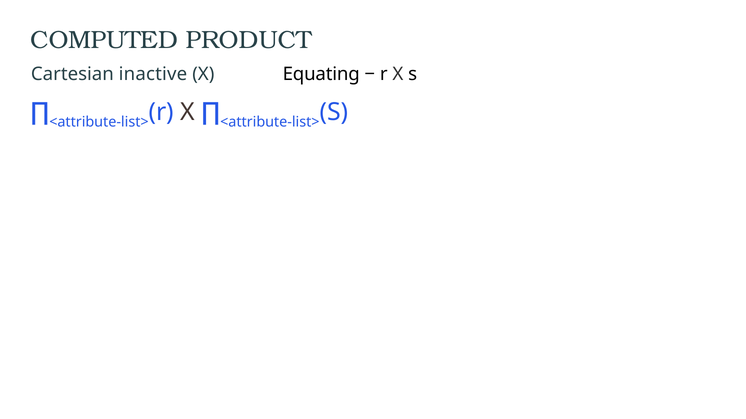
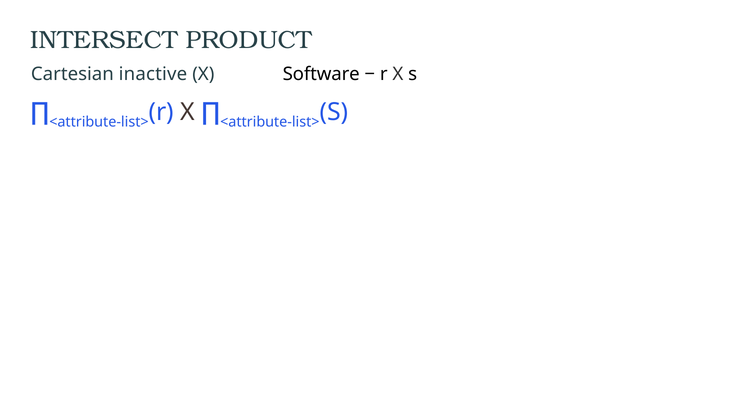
COMPUTED: COMPUTED -> INTERSECT
Equating: Equating -> Software
